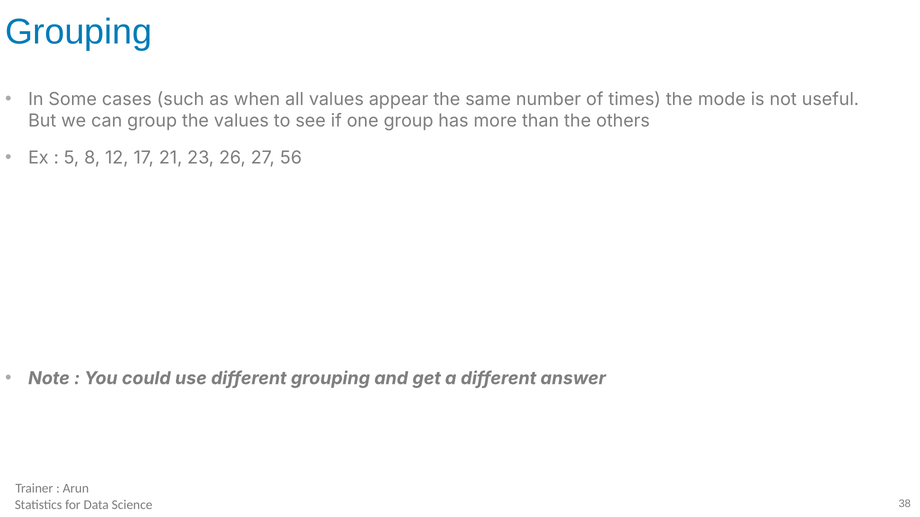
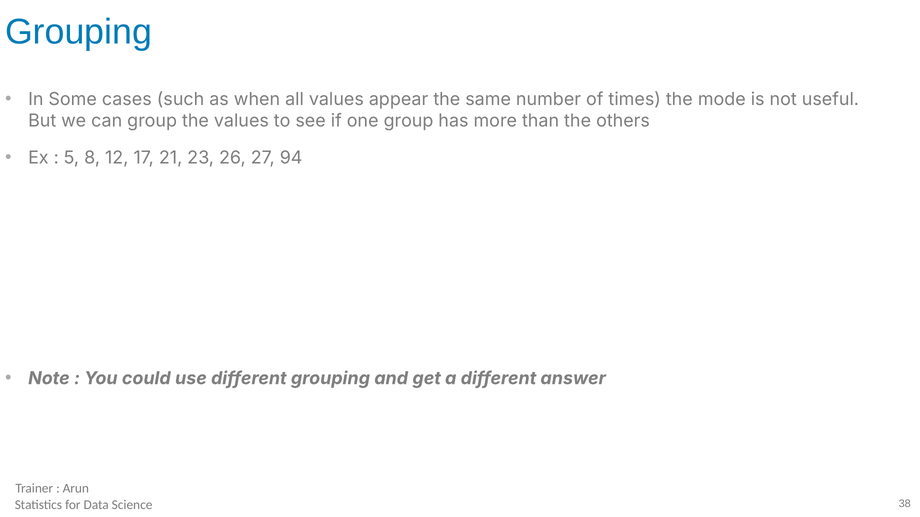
56: 56 -> 94
